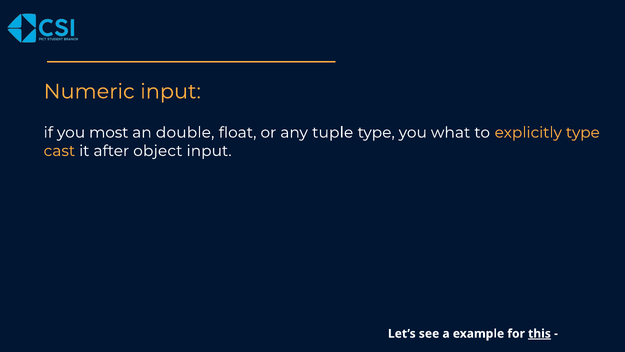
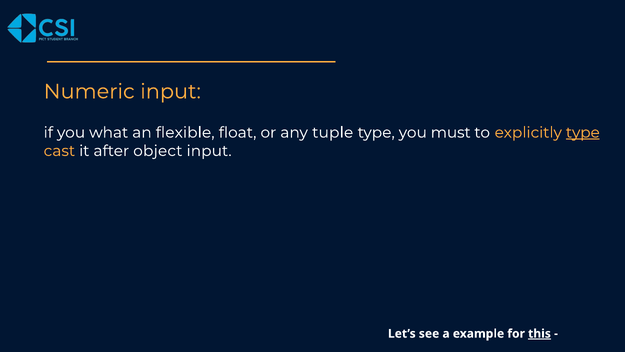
most: most -> what
double: double -> flexible
what: what -> must
type at (583, 132) underline: none -> present
